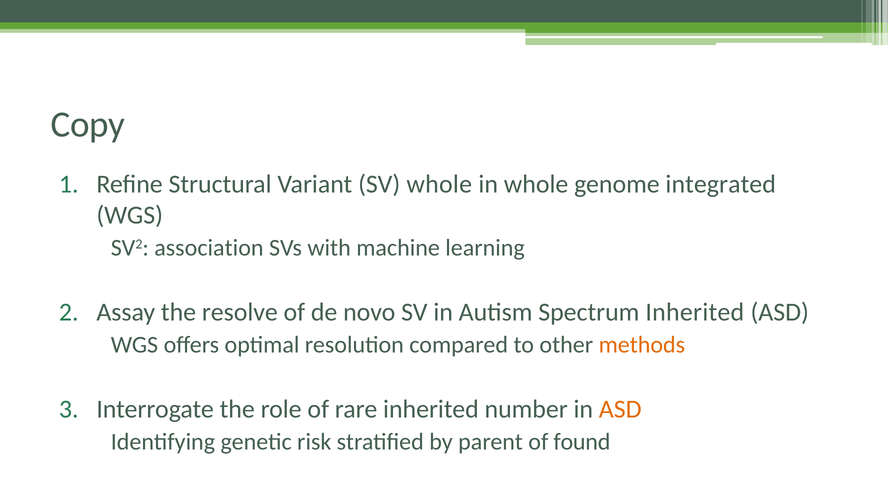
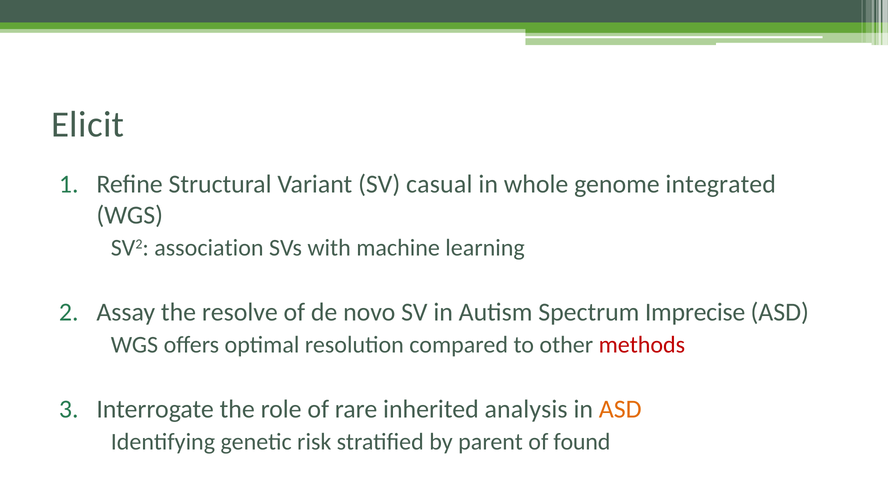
Copy: Copy -> Elicit
SV whole: whole -> casual
Spectrum Inherited: Inherited -> Imprecise
methods colour: orange -> red
number: number -> analysis
